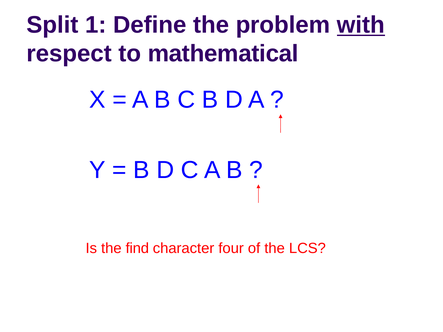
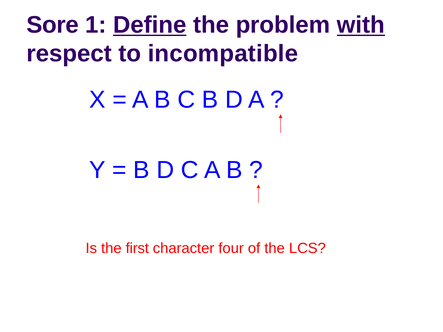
Split: Split -> Sore
Define underline: none -> present
mathematical: mathematical -> incompatible
find: find -> first
